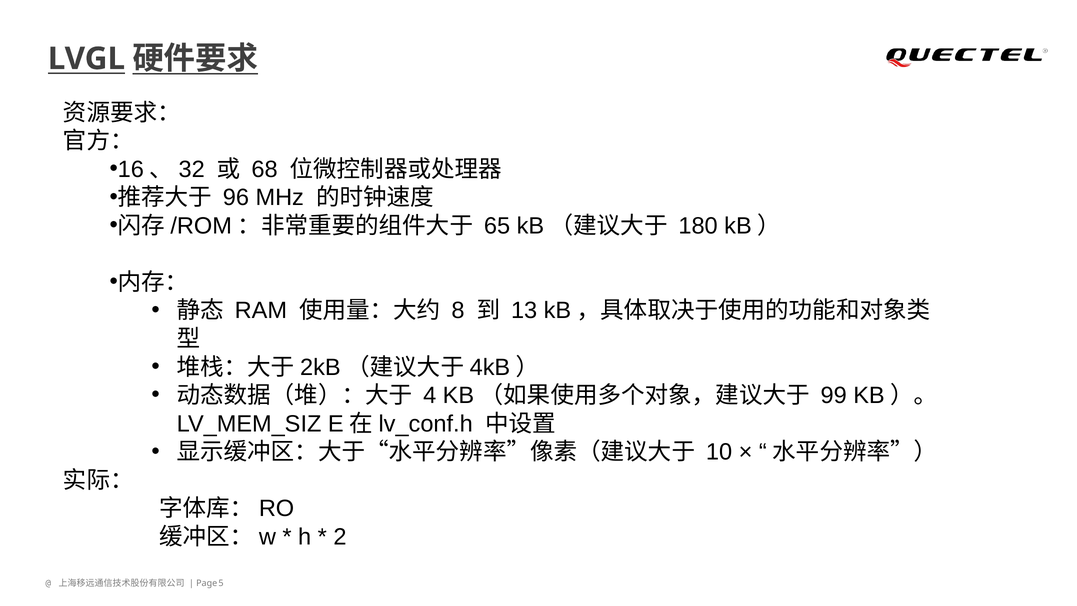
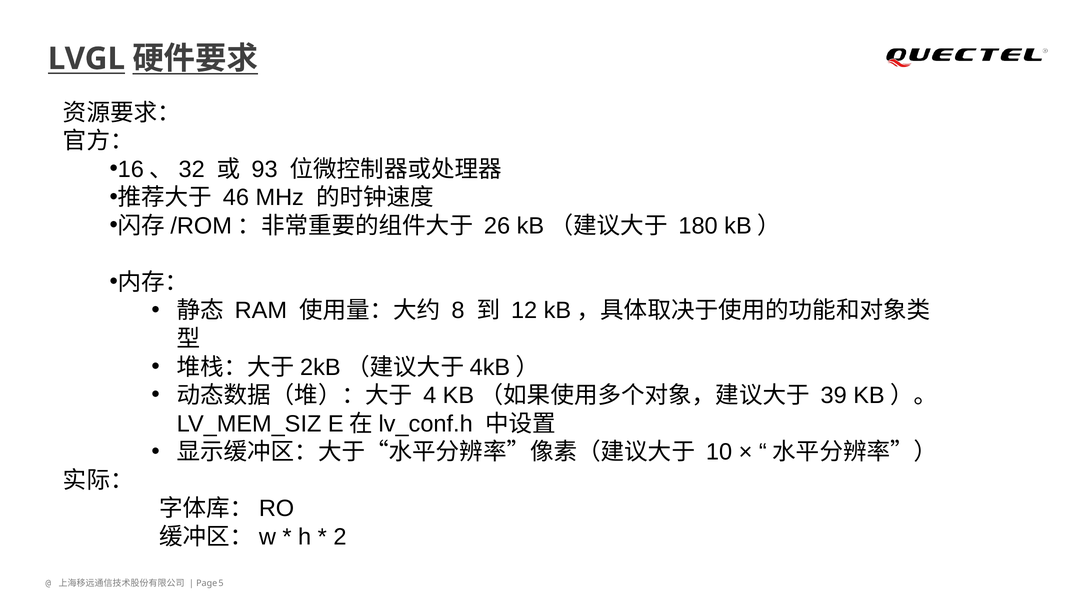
68: 68 -> 93
96: 96 -> 46
65: 65 -> 26
13: 13 -> 12
99: 99 -> 39
